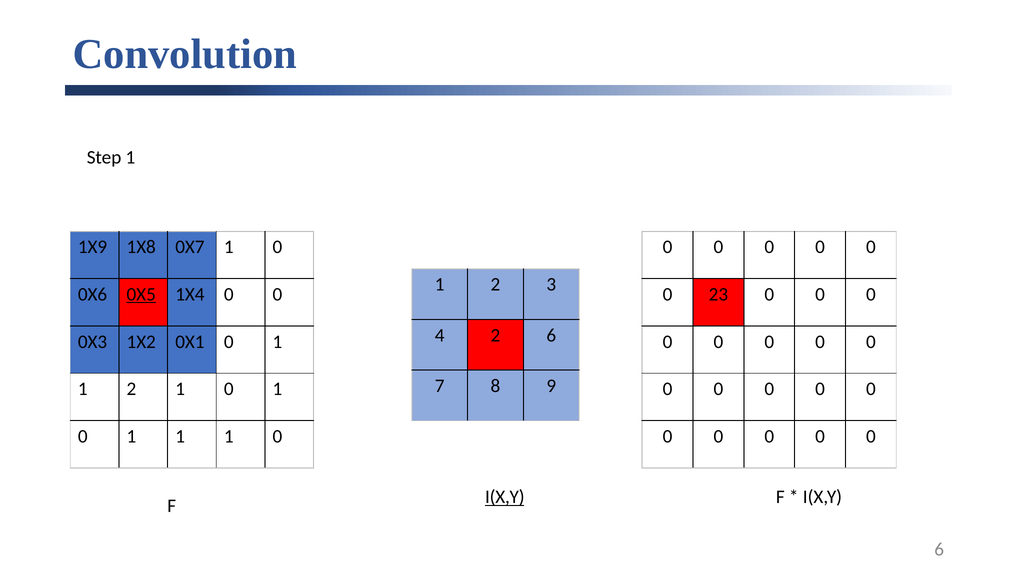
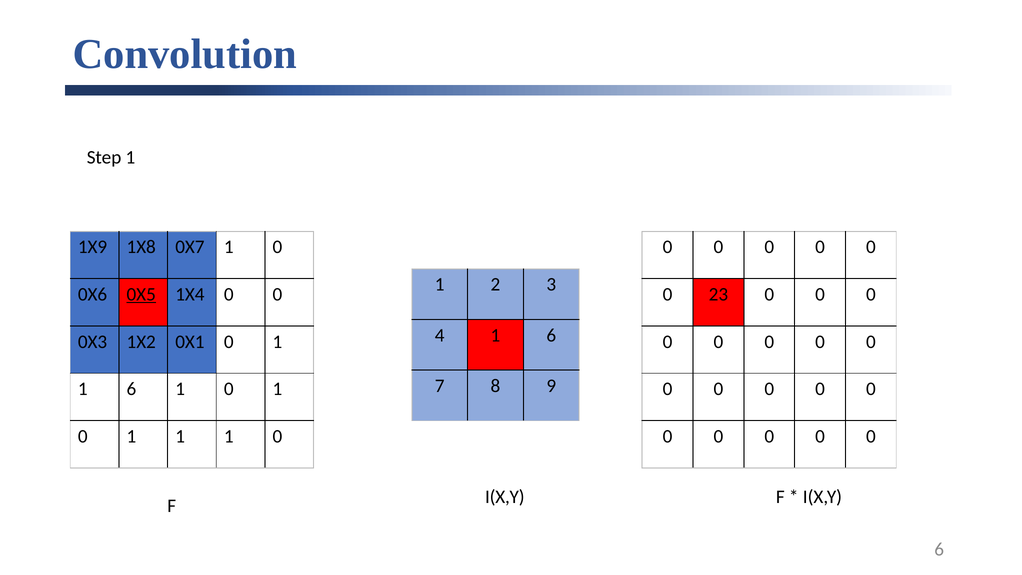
4 2: 2 -> 1
2 at (131, 389): 2 -> 6
I(X,Y at (505, 497) underline: present -> none
